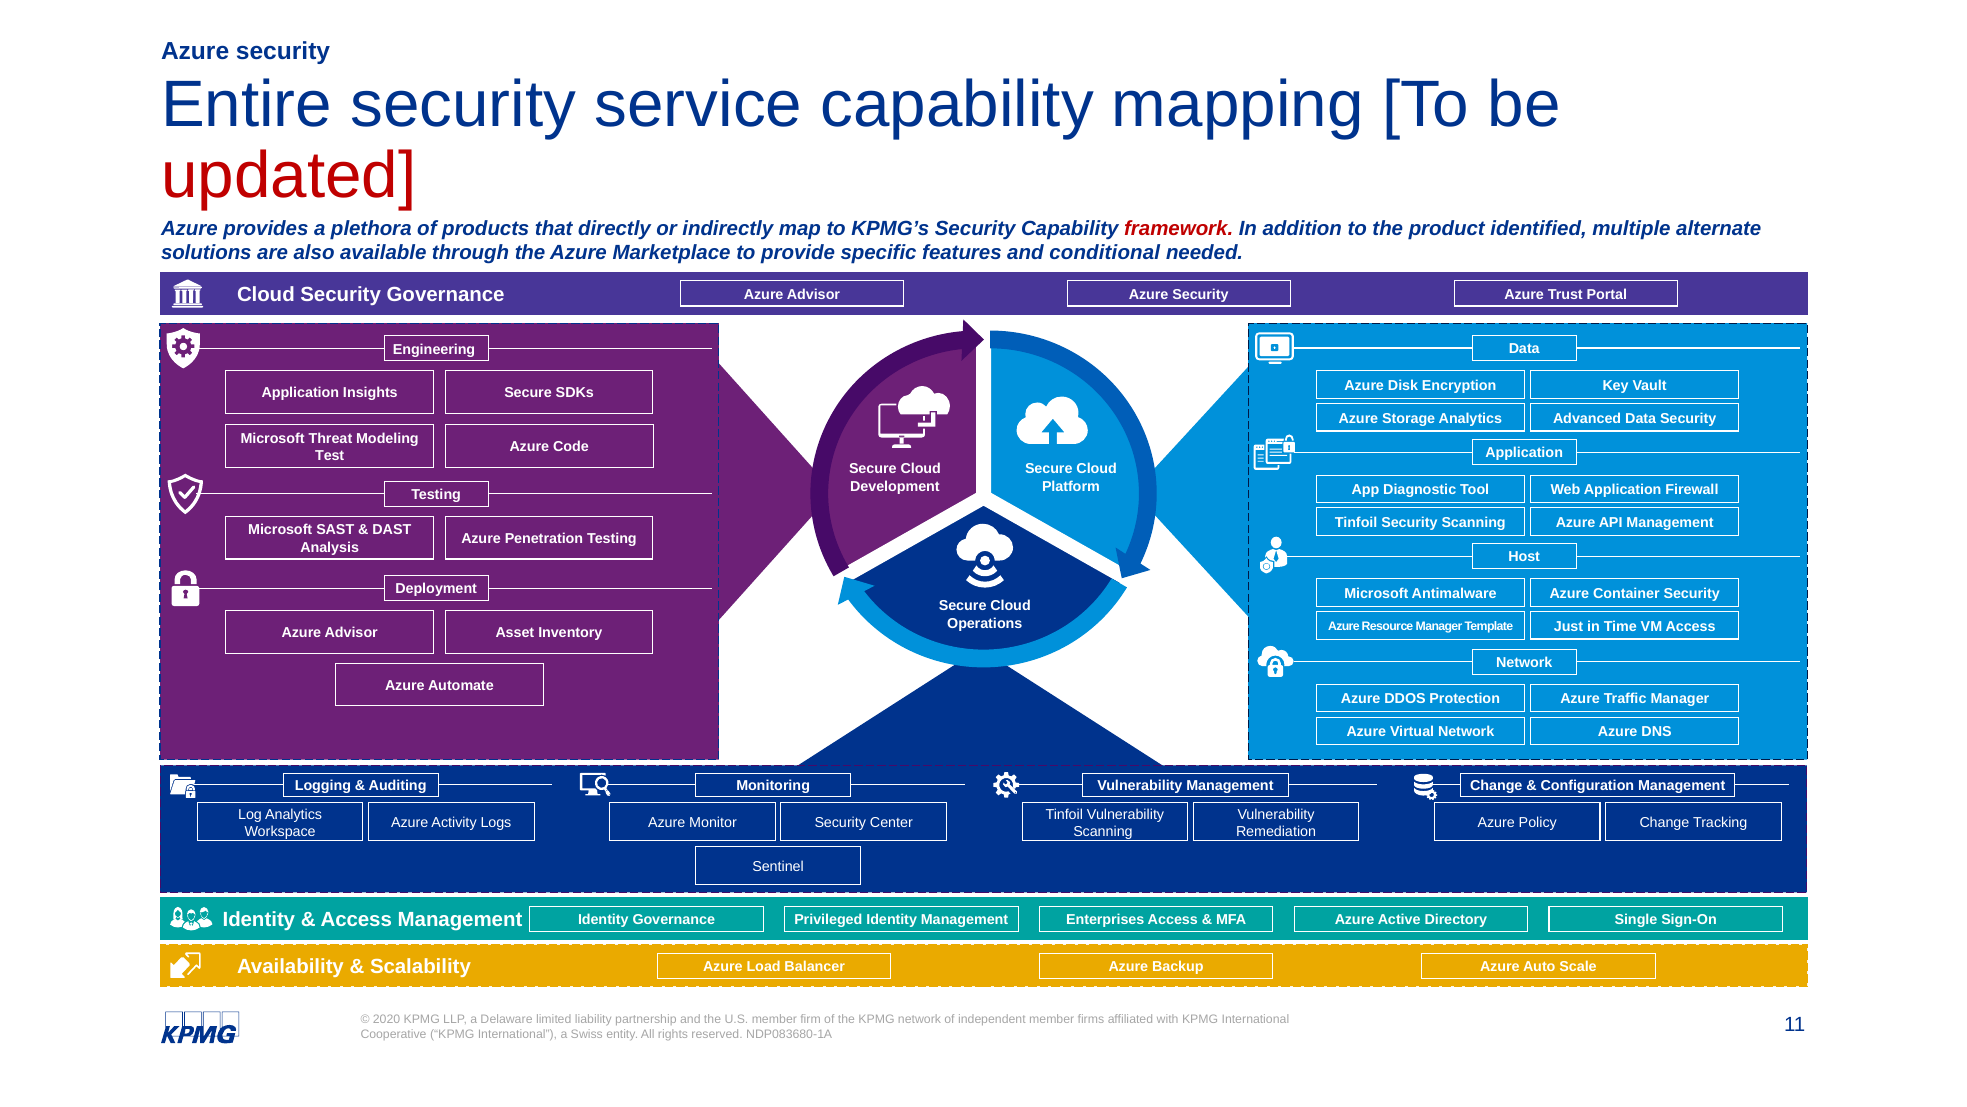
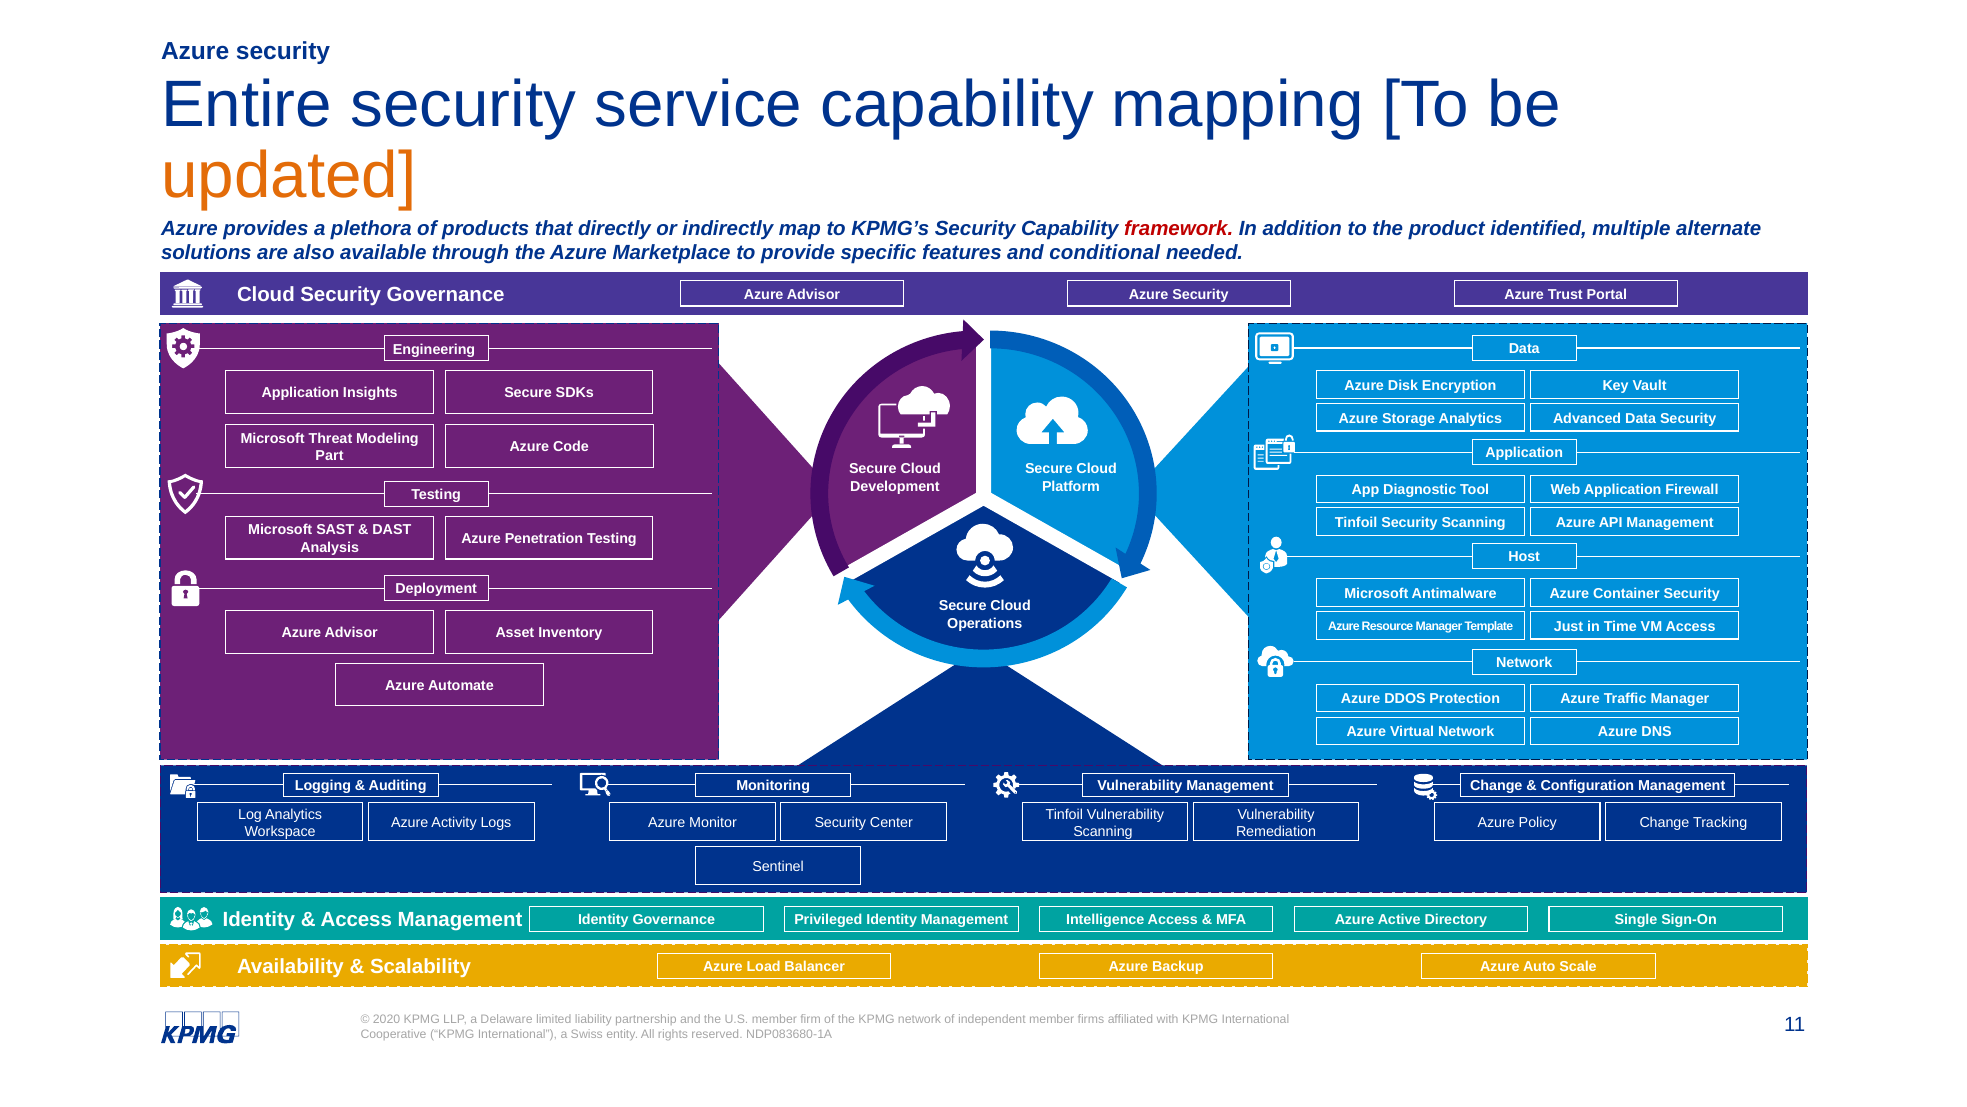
updated colour: red -> orange
Test: Test -> Part
Enterprises: Enterprises -> Intelligence
